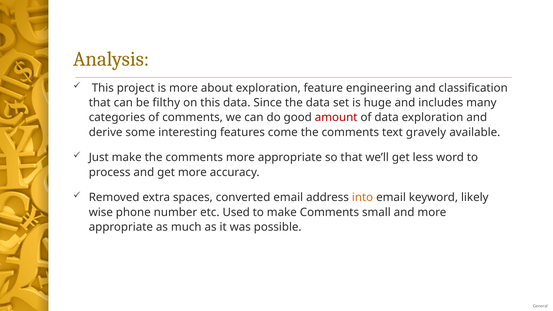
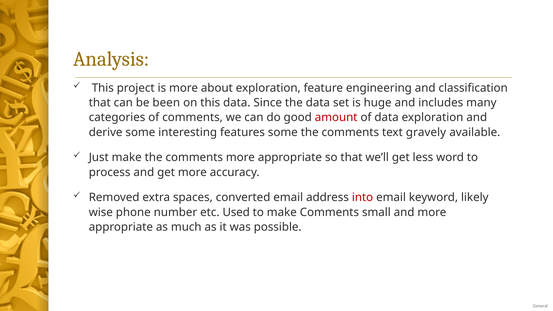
filthy: filthy -> been
features come: come -> some
into colour: orange -> red
